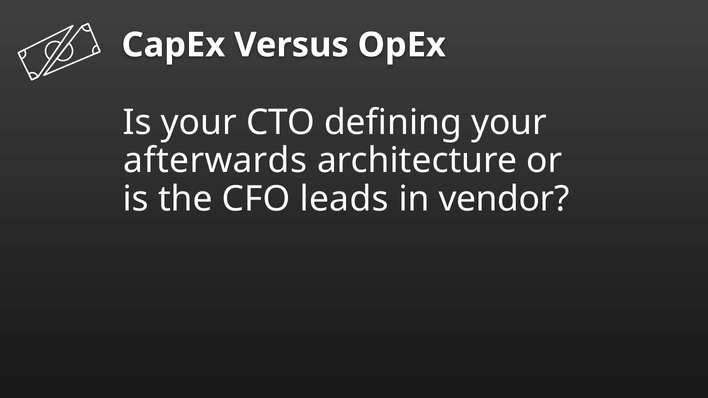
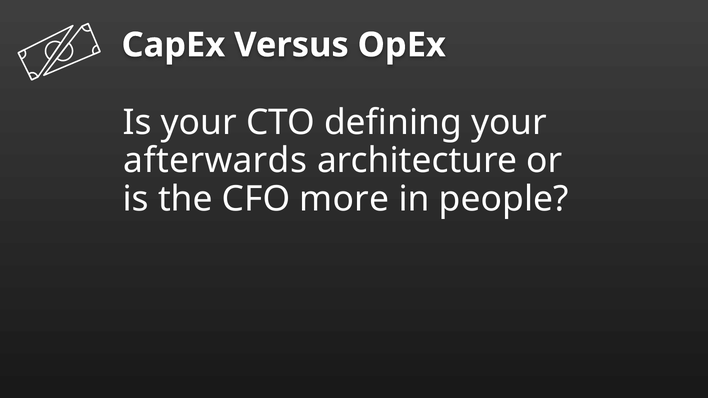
leads: leads -> more
vendor: vendor -> people
